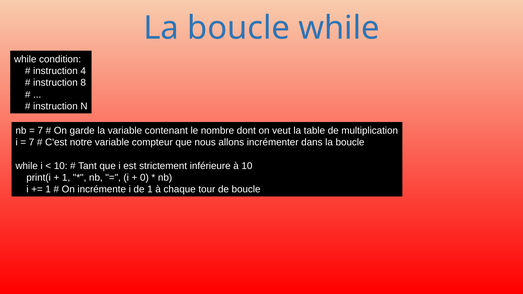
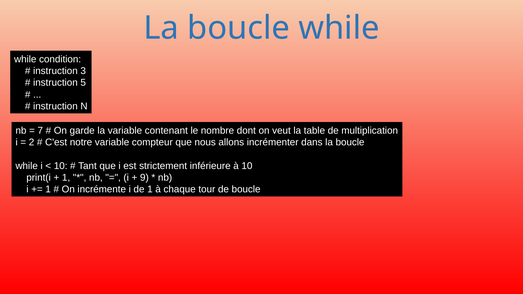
4: 4 -> 3
8: 8 -> 5
7 at (32, 142): 7 -> 2
0: 0 -> 9
